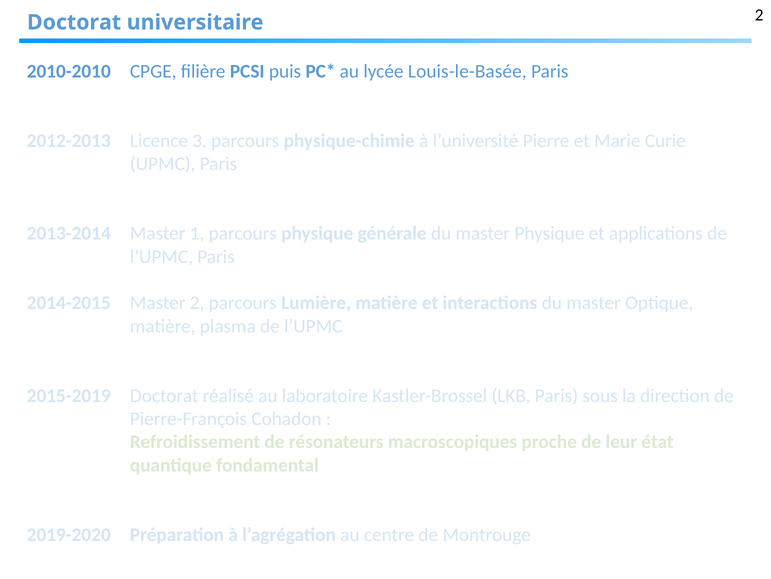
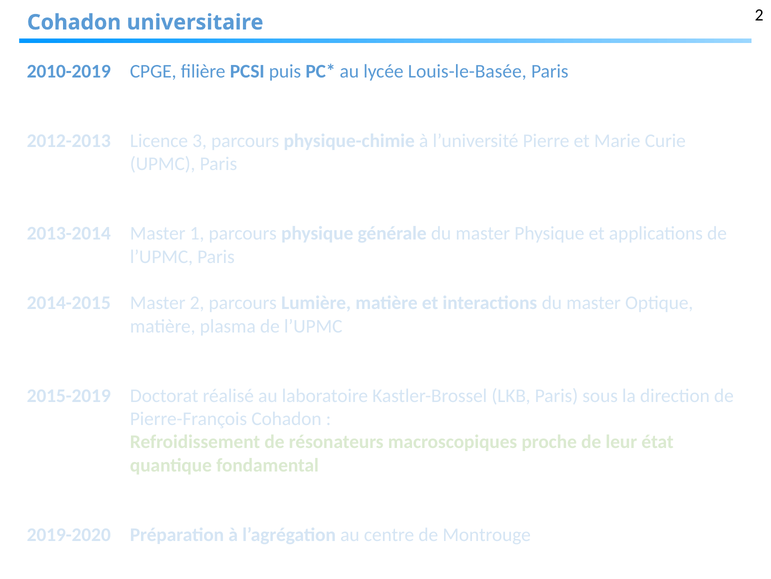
Doctorat at (74, 22): Doctorat -> Cohadon
2010-2010: 2010-2010 -> 2010-2019
